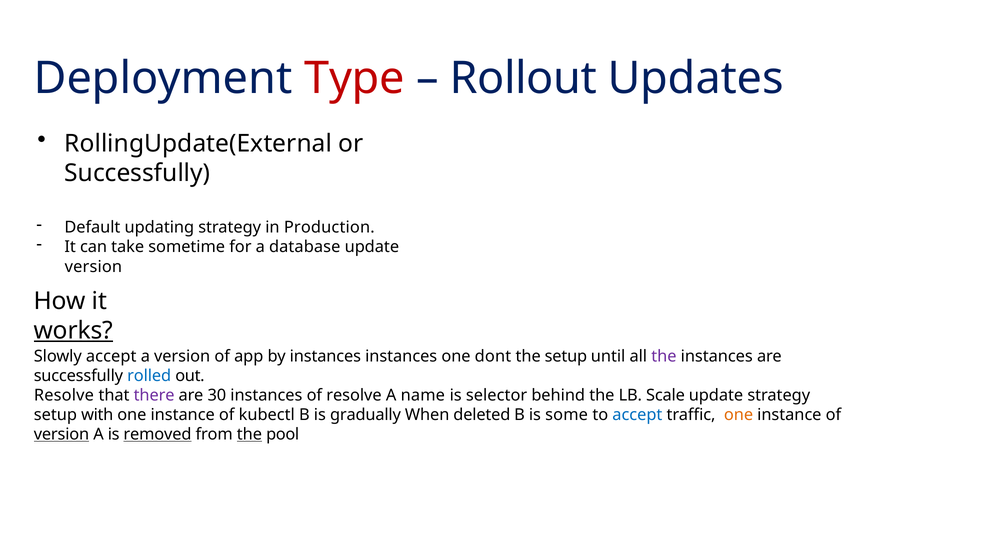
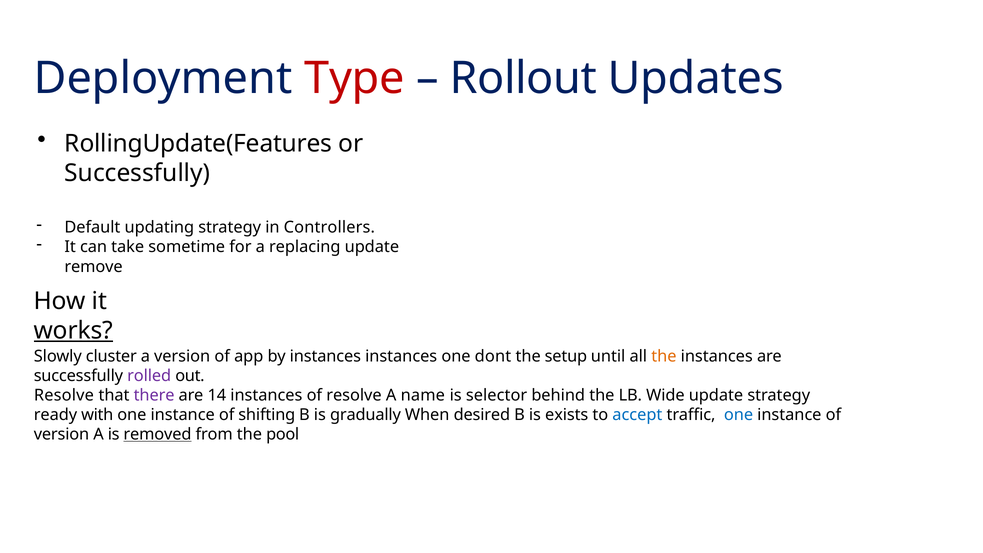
RollingUpdate(External: RollingUpdate(External -> RollingUpdate(Features
Production: Production -> Controllers
database: database -> replacing
version at (93, 267): version -> remove
Slowly accept: accept -> cluster
the at (664, 356) colour: purple -> orange
rolled colour: blue -> purple
30: 30 -> 14
Scale: Scale -> Wide
setup at (55, 415): setup -> ready
kubectl: kubectl -> shifting
deleted: deleted -> desired
some: some -> exists
one at (739, 415) colour: orange -> blue
version at (61, 434) underline: present -> none
the at (249, 434) underline: present -> none
